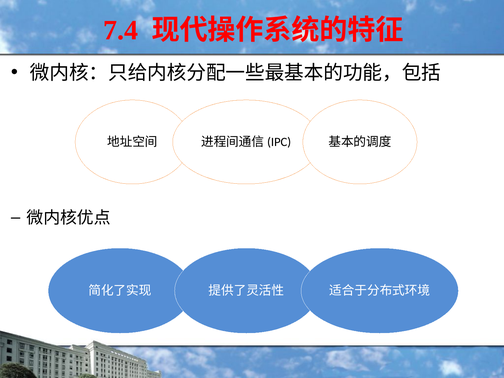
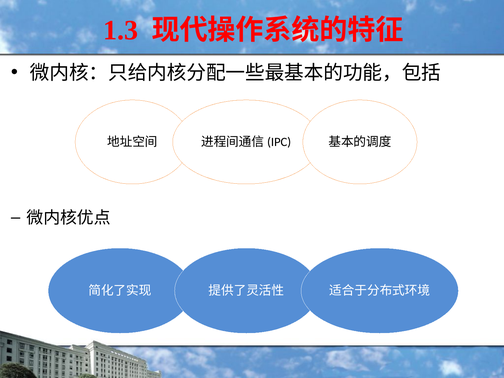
7.4: 7.4 -> 1.3
